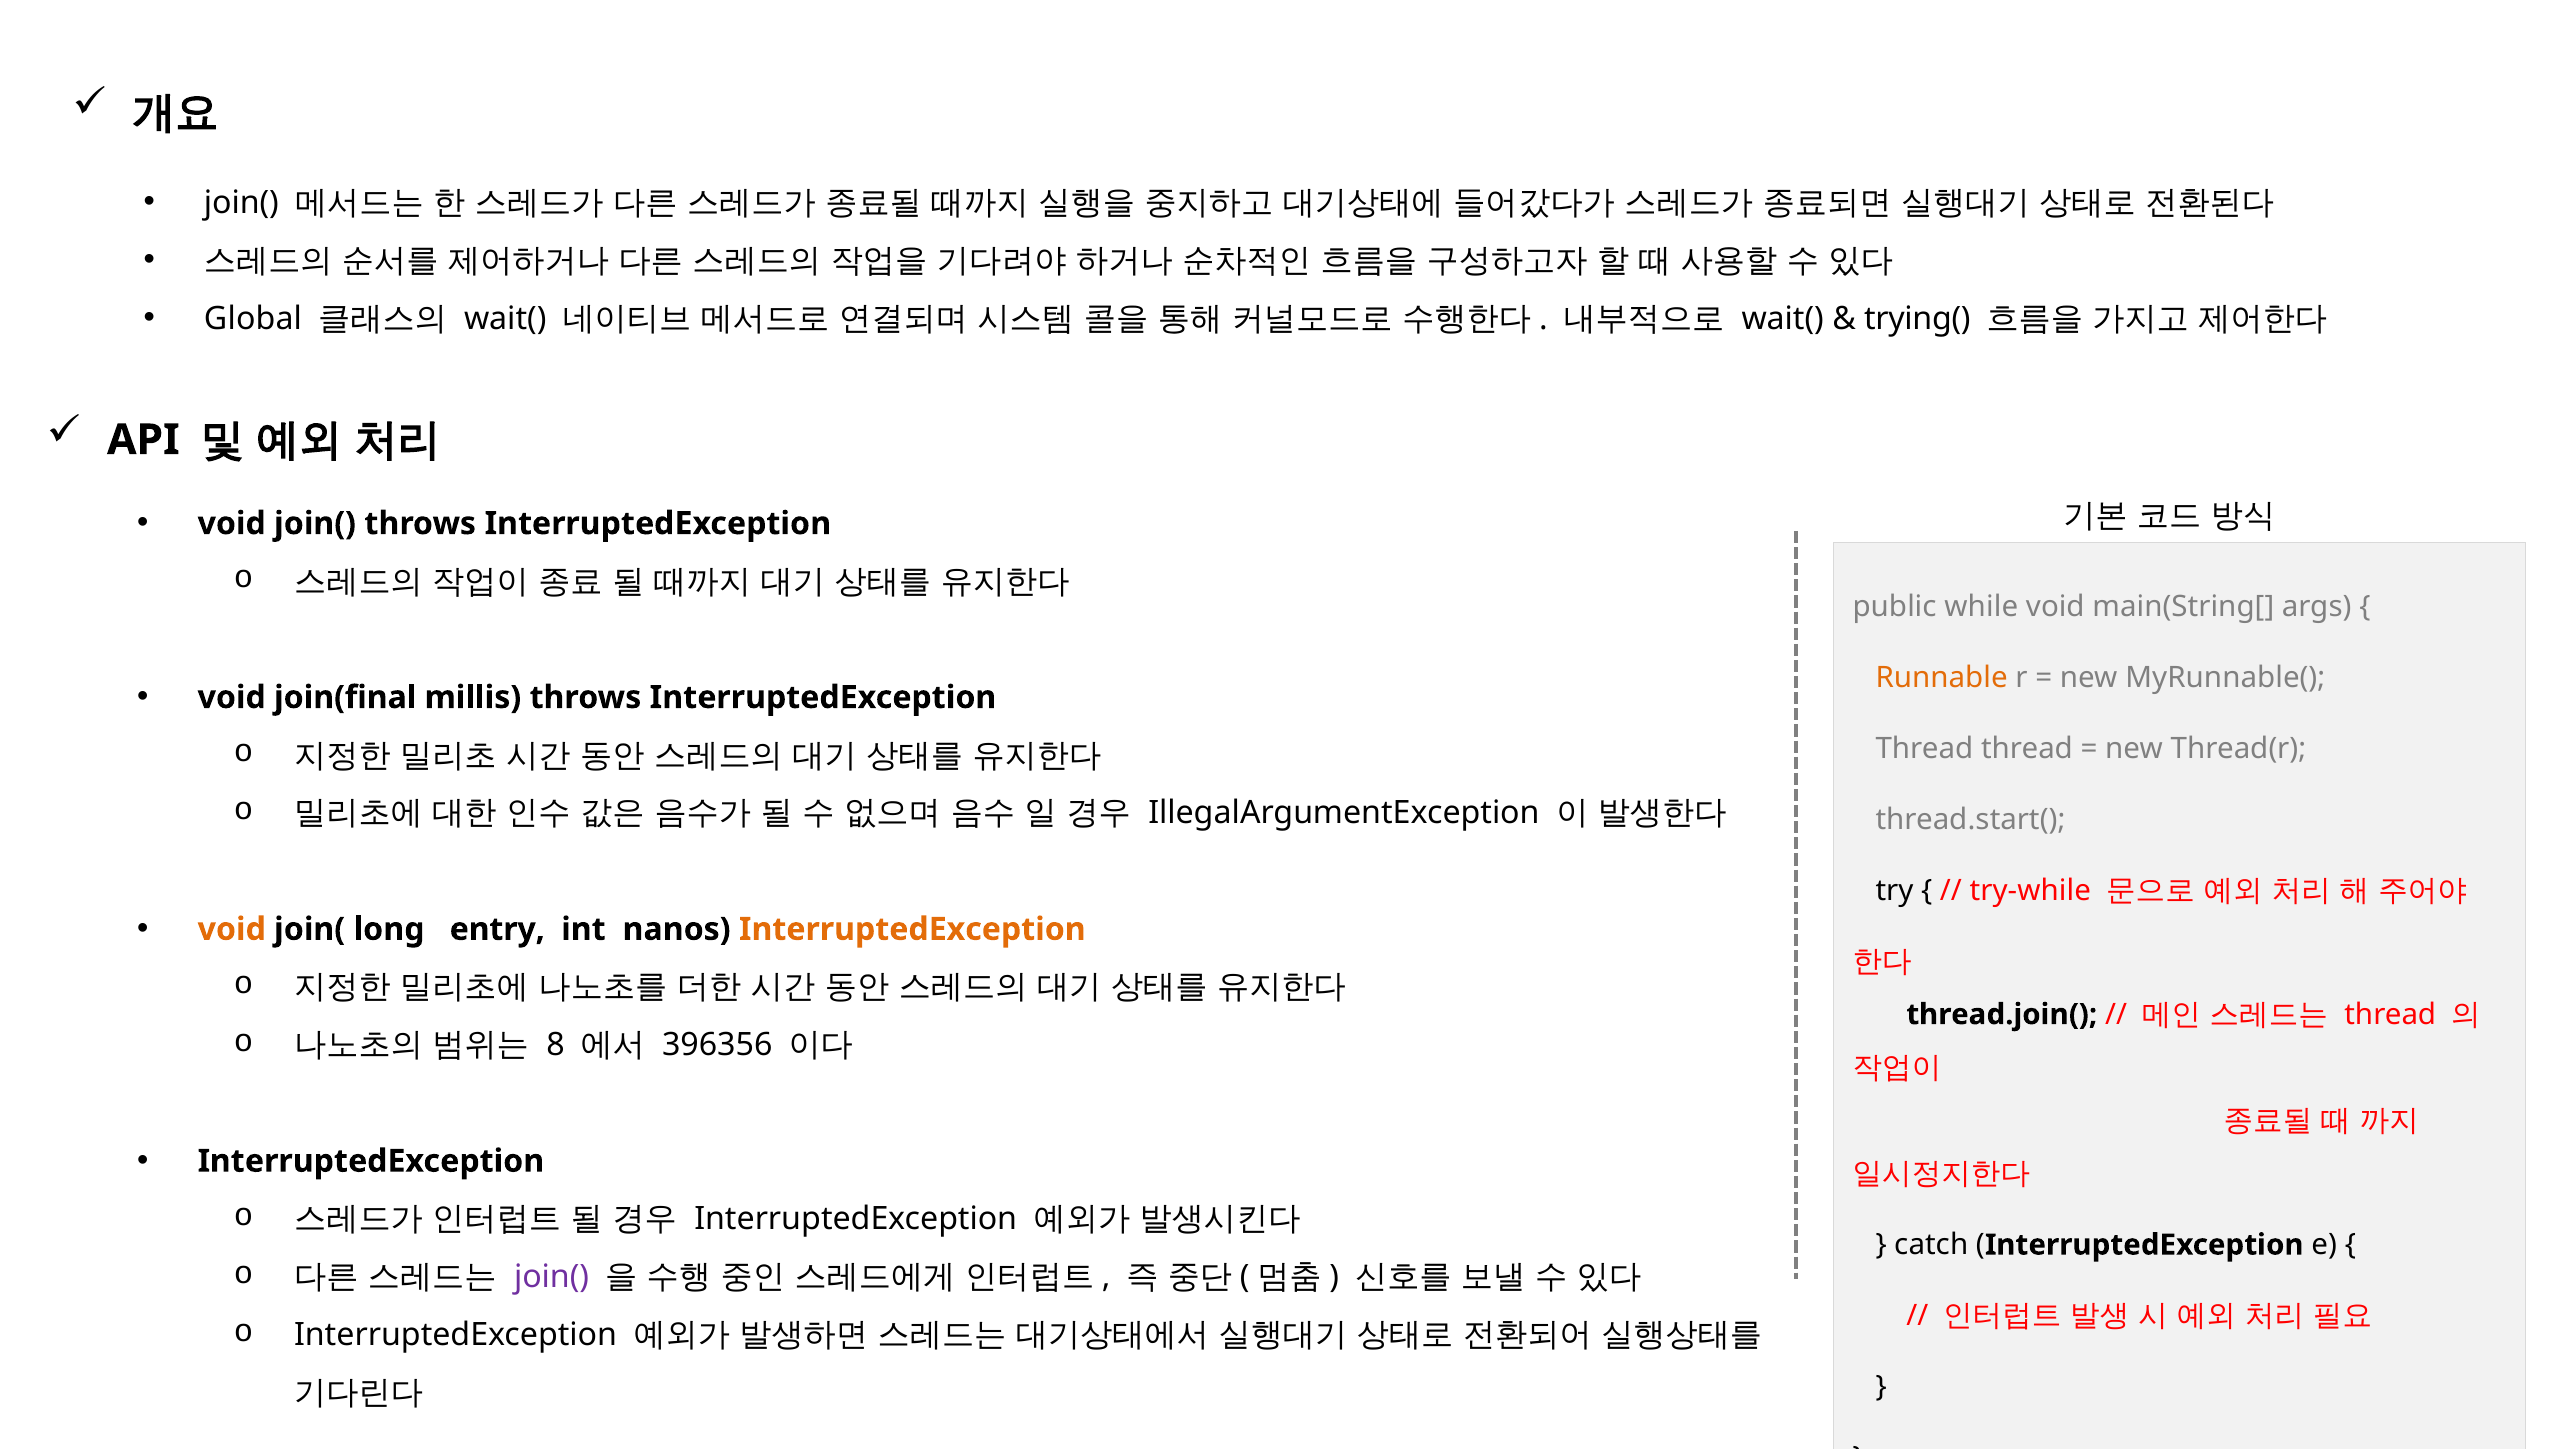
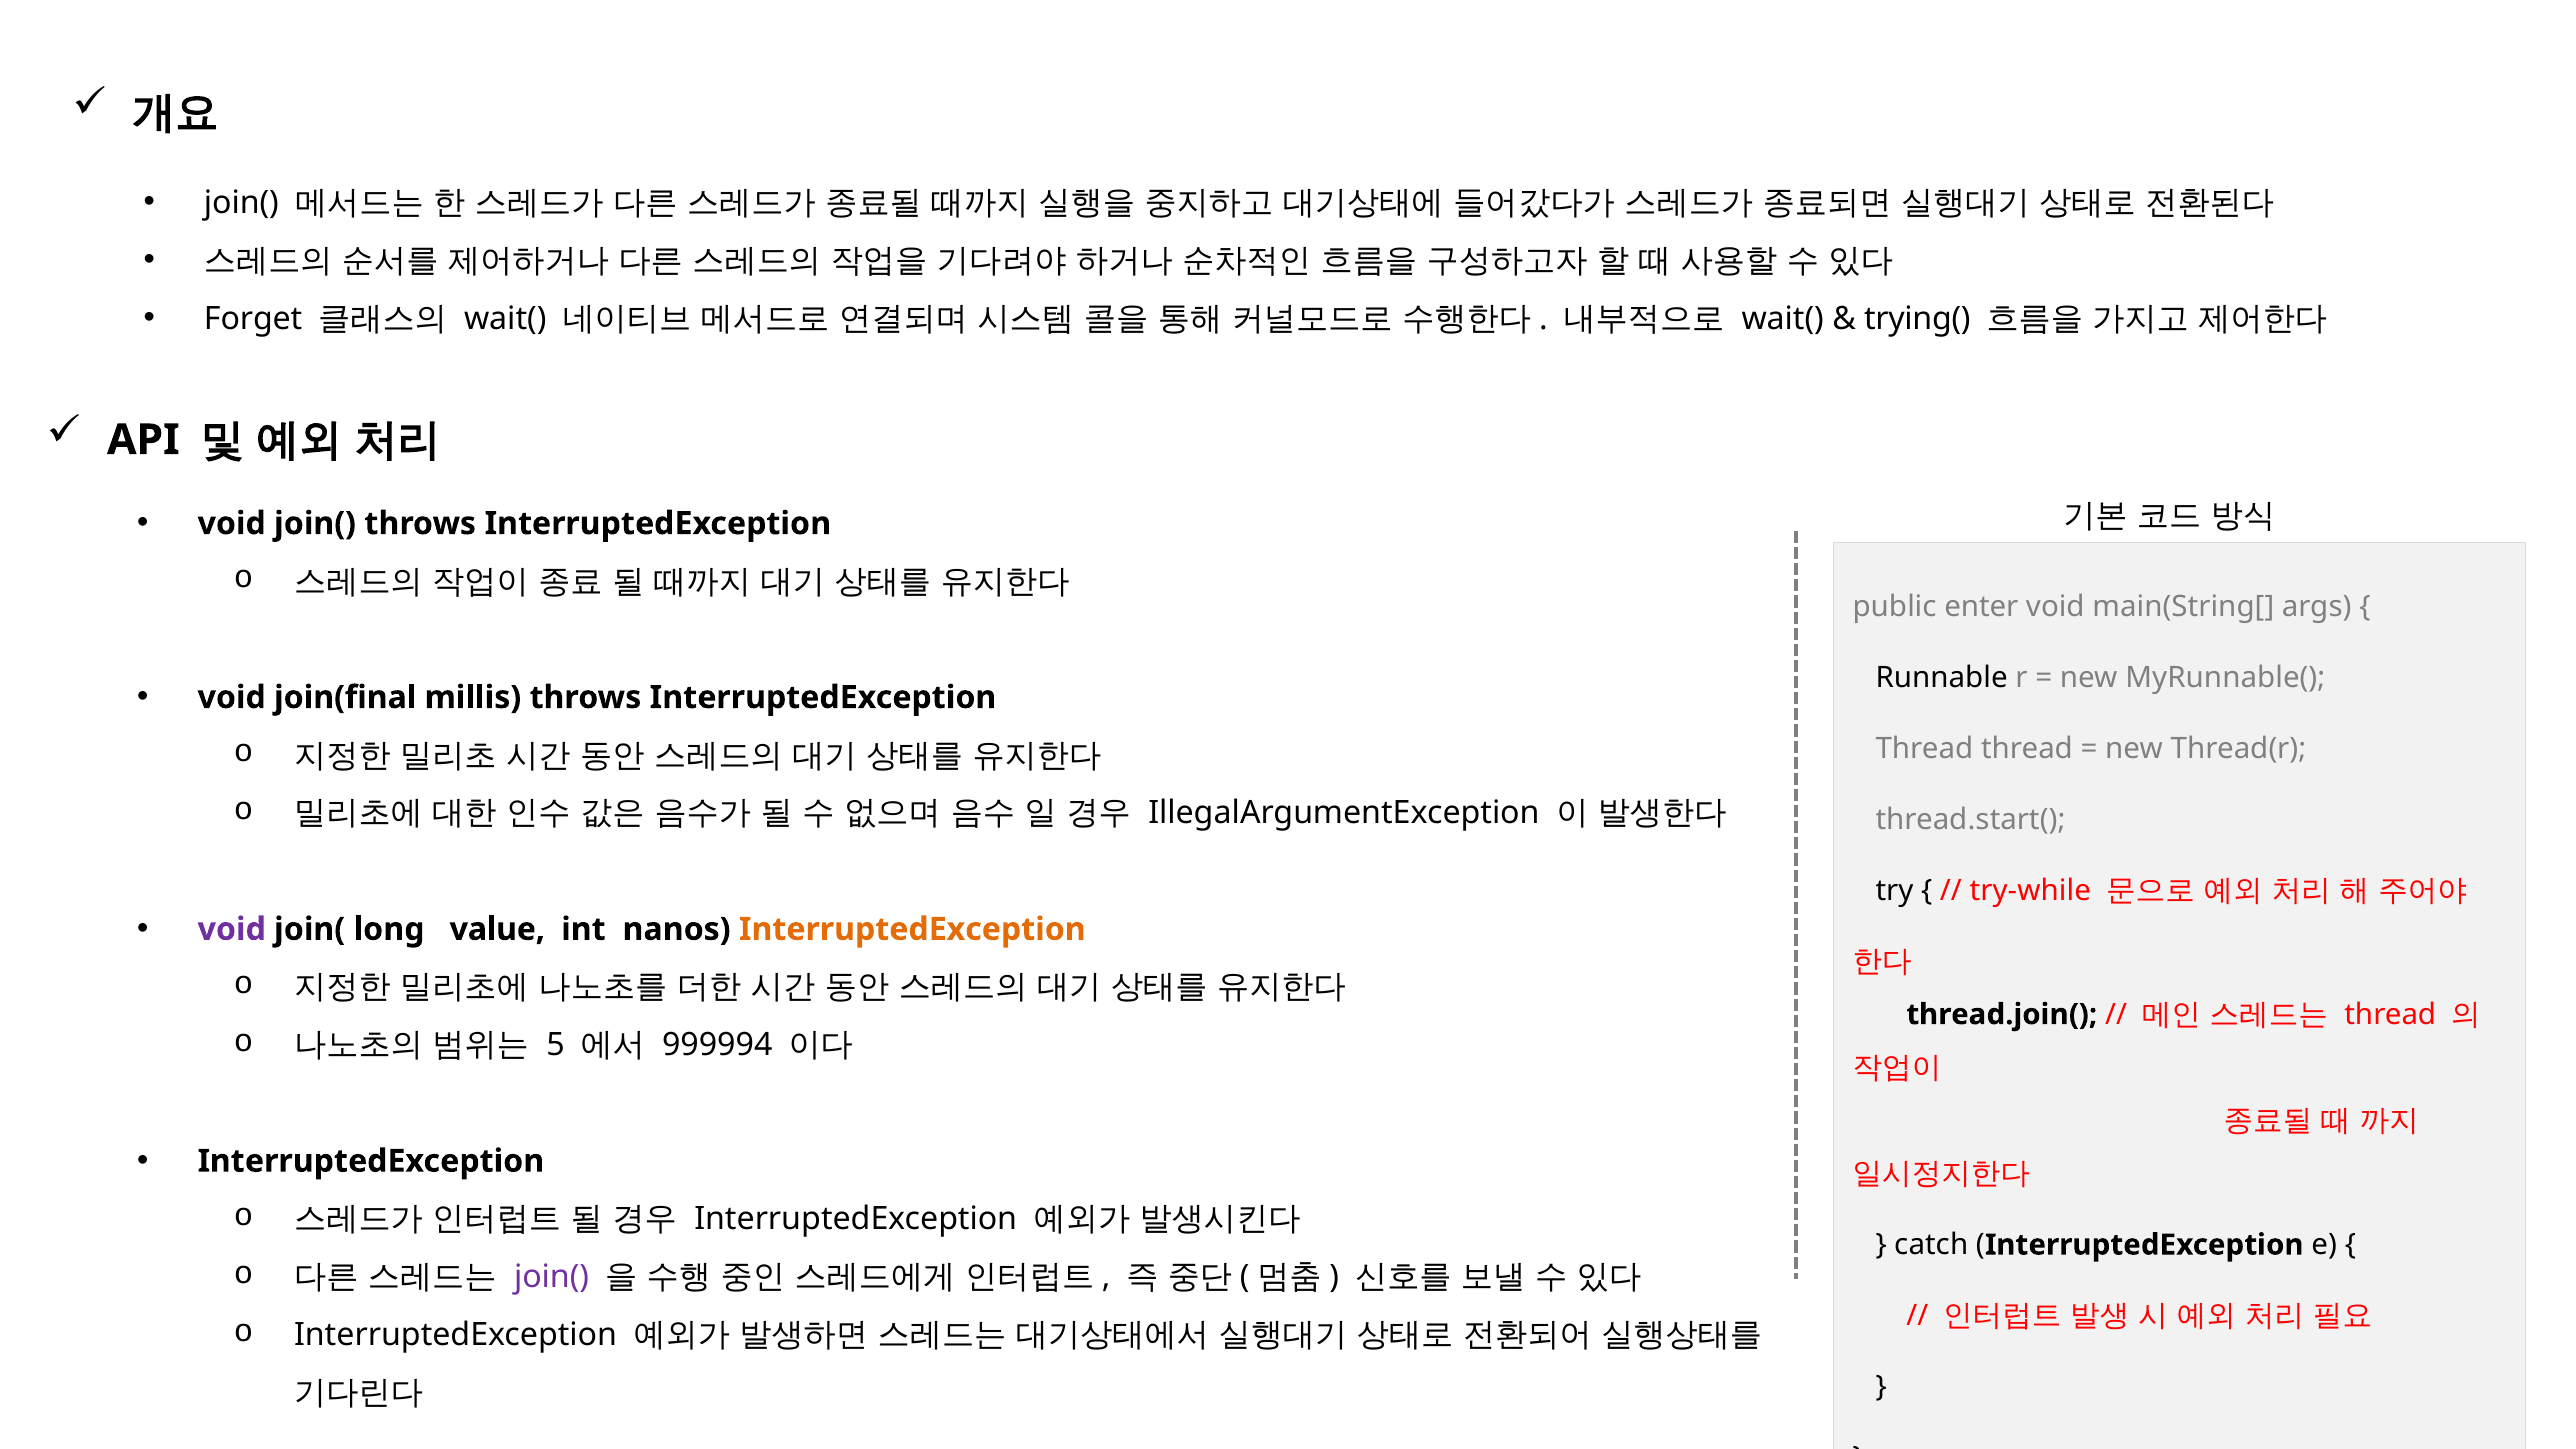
Global: Global -> Forget
while: while -> enter
Runnable colour: orange -> black
void at (232, 929) colour: orange -> purple
entry: entry -> value
8: 8 -> 5
396356: 396356 -> 999994
